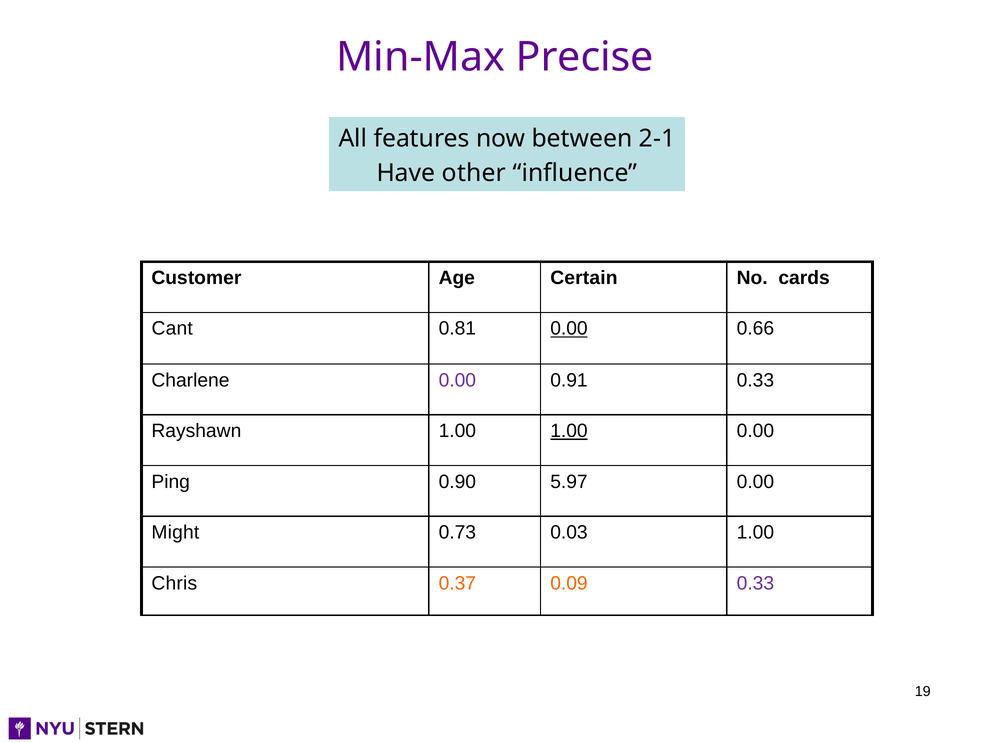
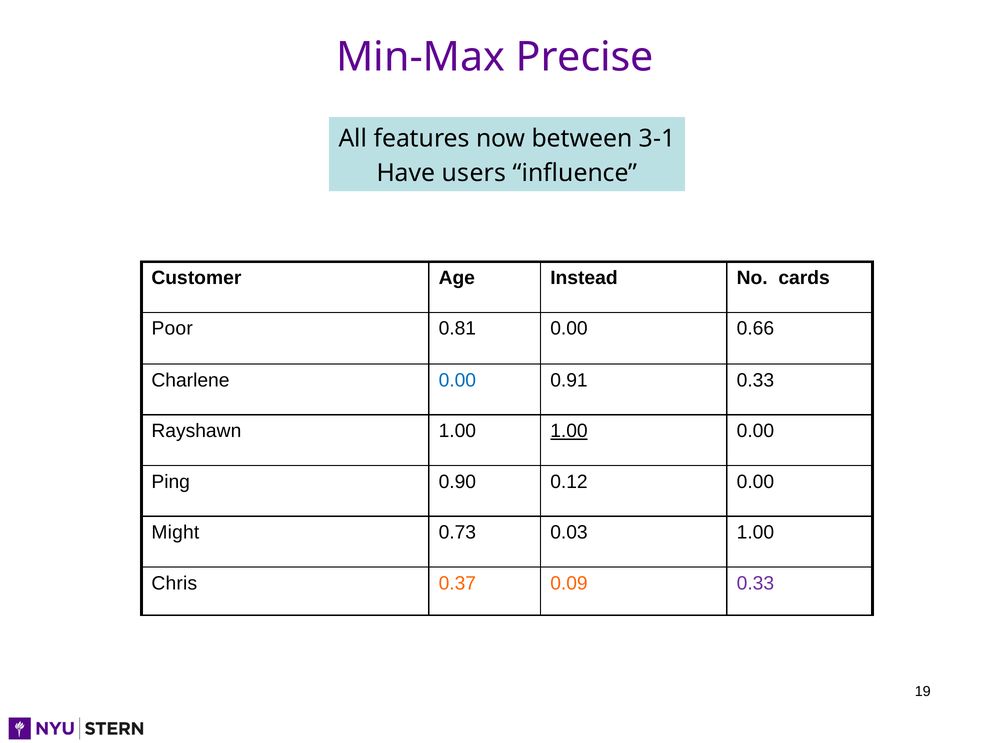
2-1: 2-1 -> 3-1
other: other -> users
Certain: Certain -> Instead
Cant: Cant -> Poor
0.00 at (569, 328) underline: present -> none
0.00 at (457, 380) colour: purple -> blue
5.97: 5.97 -> 0.12
